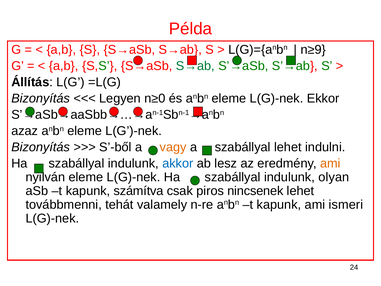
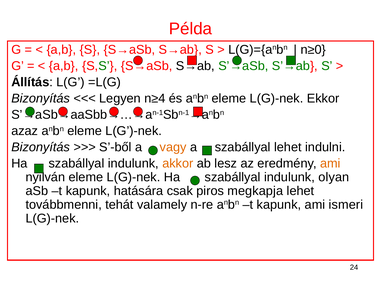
n≥9: n≥9 -> n≥0
S→ab at (195, 66) colour: green -> black
n≥0: n≥0 -> n≥4
akkor colour: blue -> orange
számítva: számítva -> hatására
nincsenek: nincsenek -> megkapja
